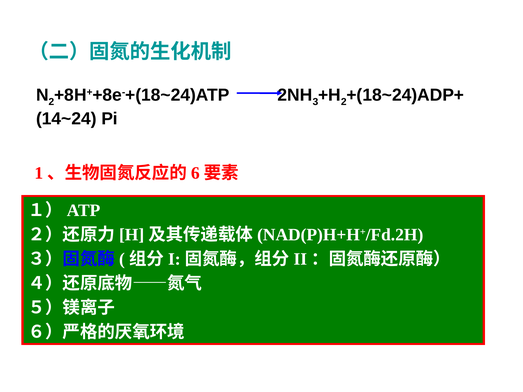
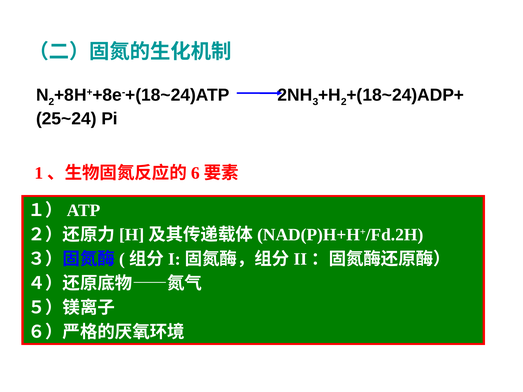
14~24: 14~24 -> 25~24
